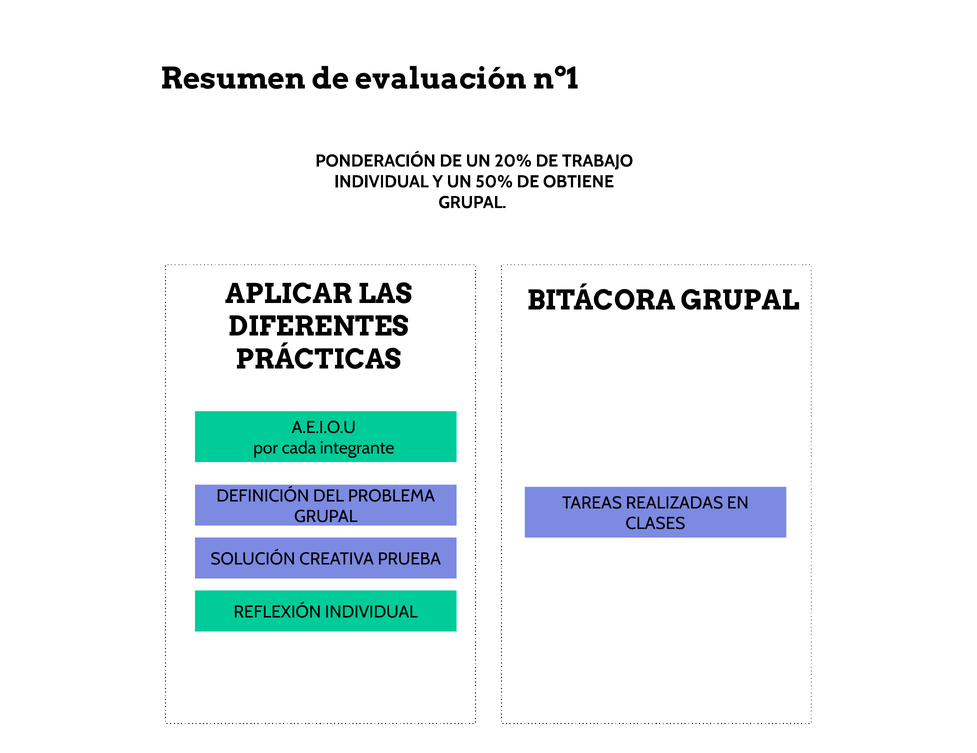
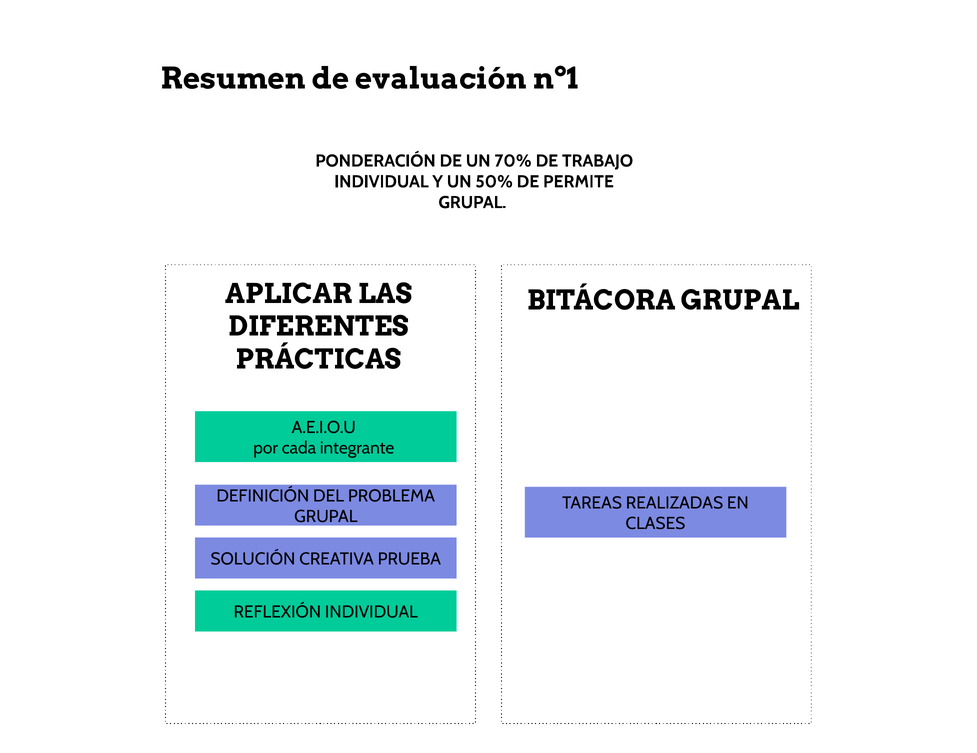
20%: 20% -> 70%
OBTIENE: OBTIENE -> PERMITE
